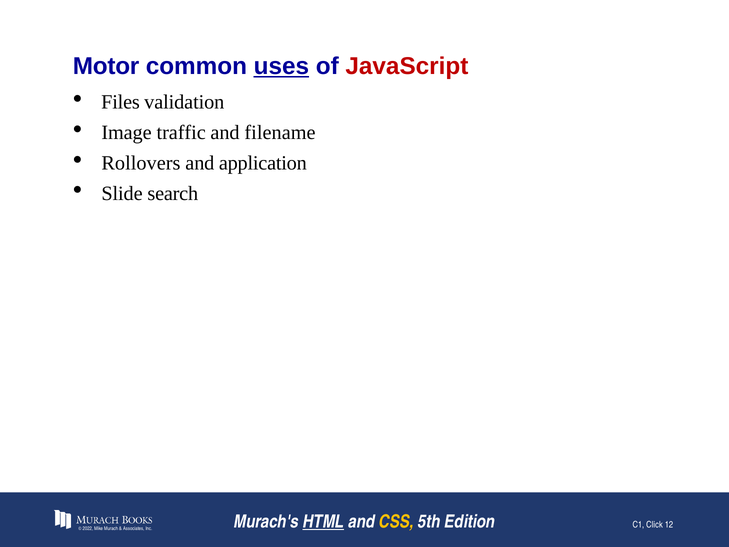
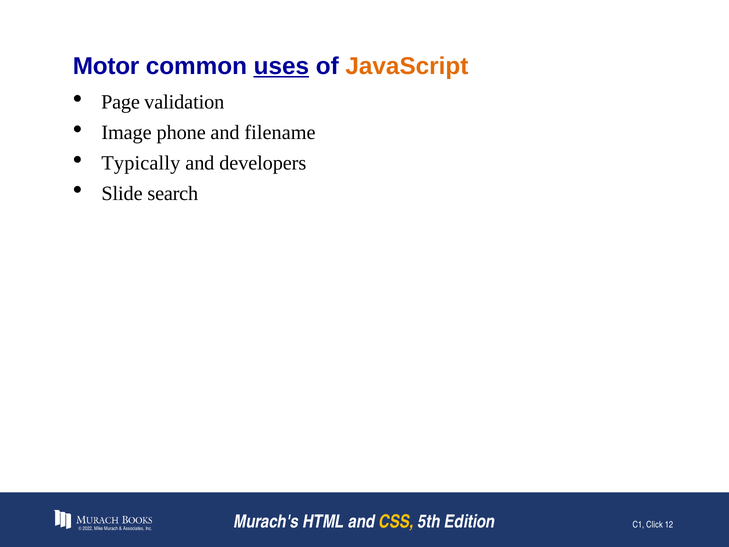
JavaScript colour: red -> orange
Files: Files -> Page
traffic: traffic -> phone
Rollovers: Rollovers -> Typically
application: application -> developers
HTML underline: present -> none
